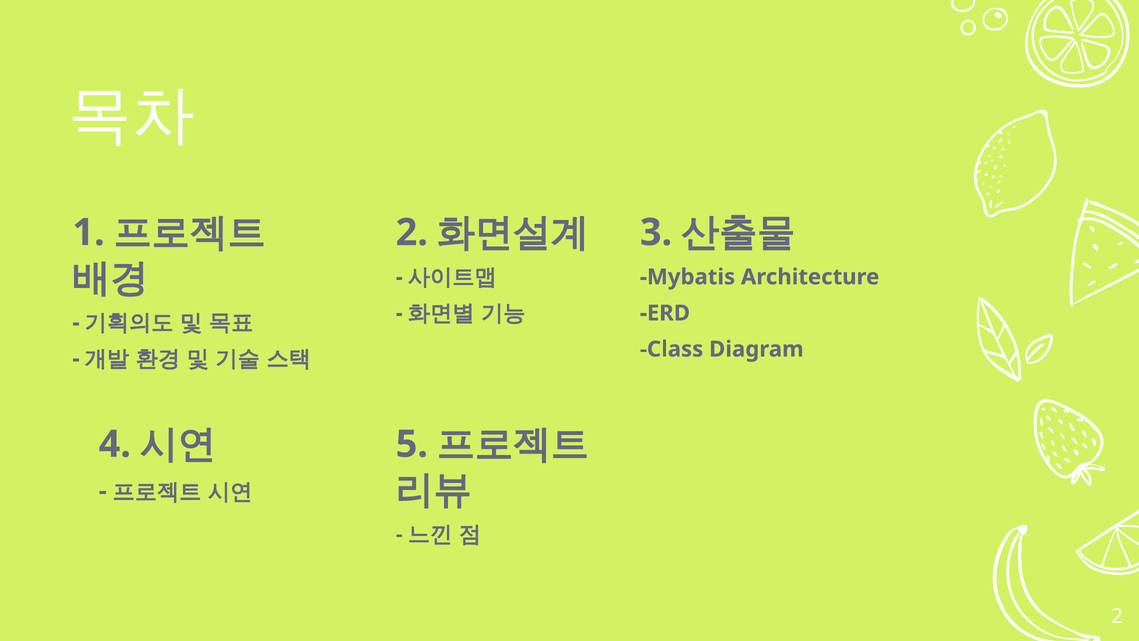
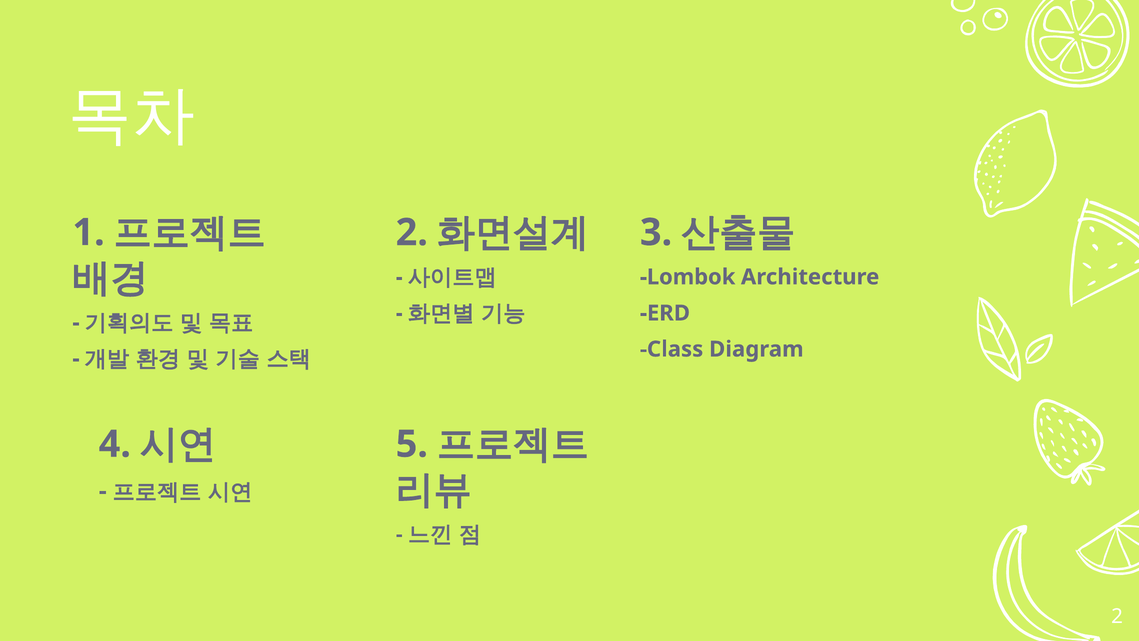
Mybatis: Mybatis -> Lombok
